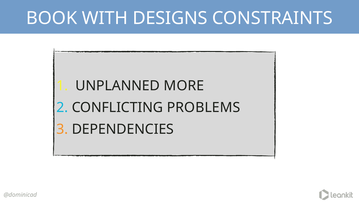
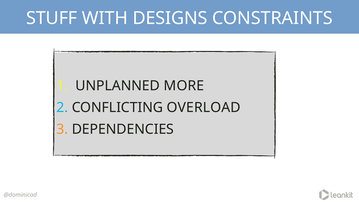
BOOK: BOOK -> STUFF
PROBLEMS: PROBLEMS -> OVERLOAD
